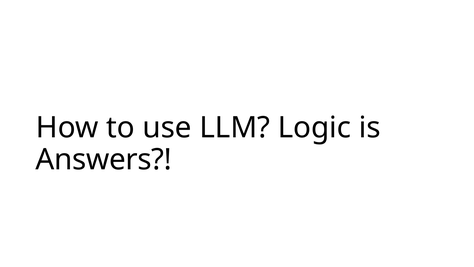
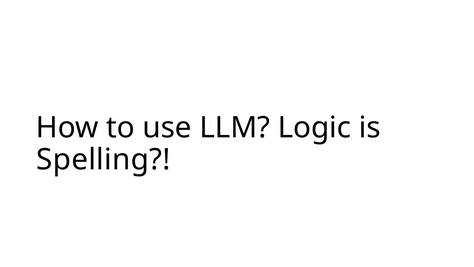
Answers: Answers -> Spelling
